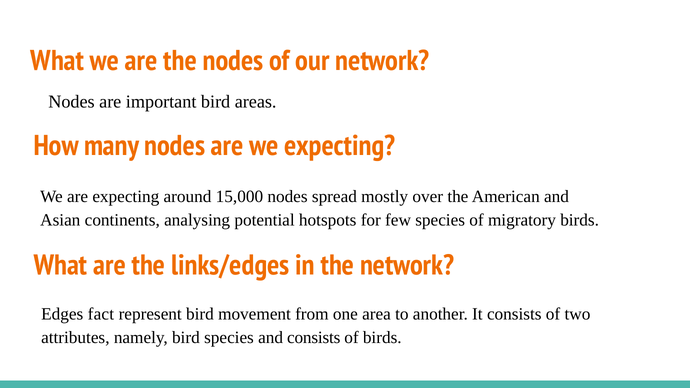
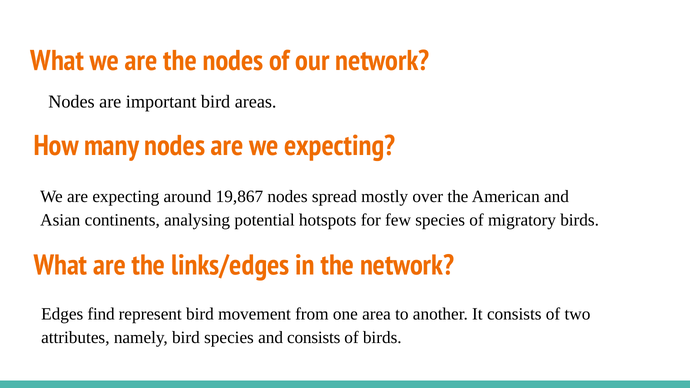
15,000: 15,000 -> 19,867
fact: fact -> find
